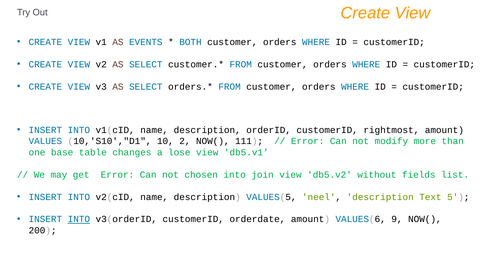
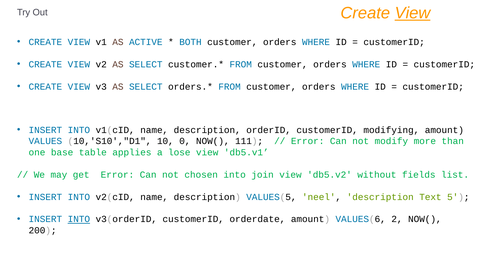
View at (412, 13) underline: none -> present
EVENTS: EVENTS -> ACTIVE
rightmost: rightmost -> modifying
2: 2 -> 0
changes: changes -> applies
9: 9 -> 2
